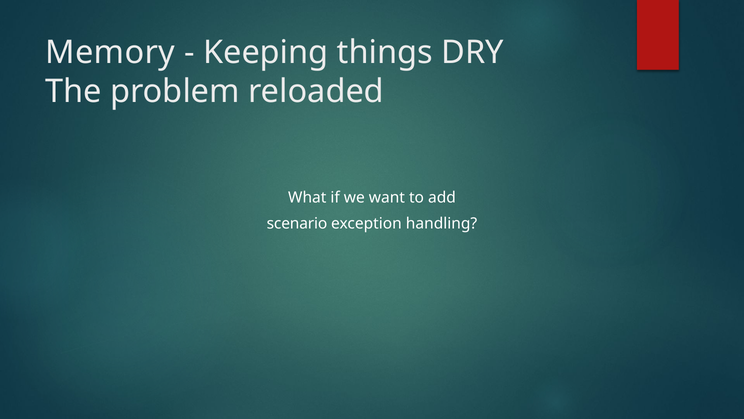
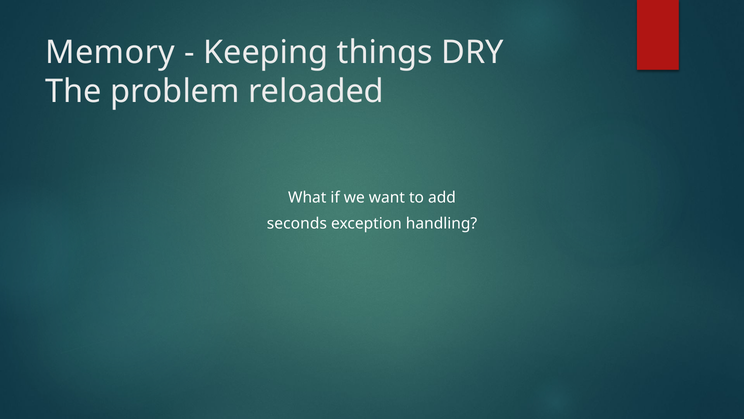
scenario: scenario -> seconds
